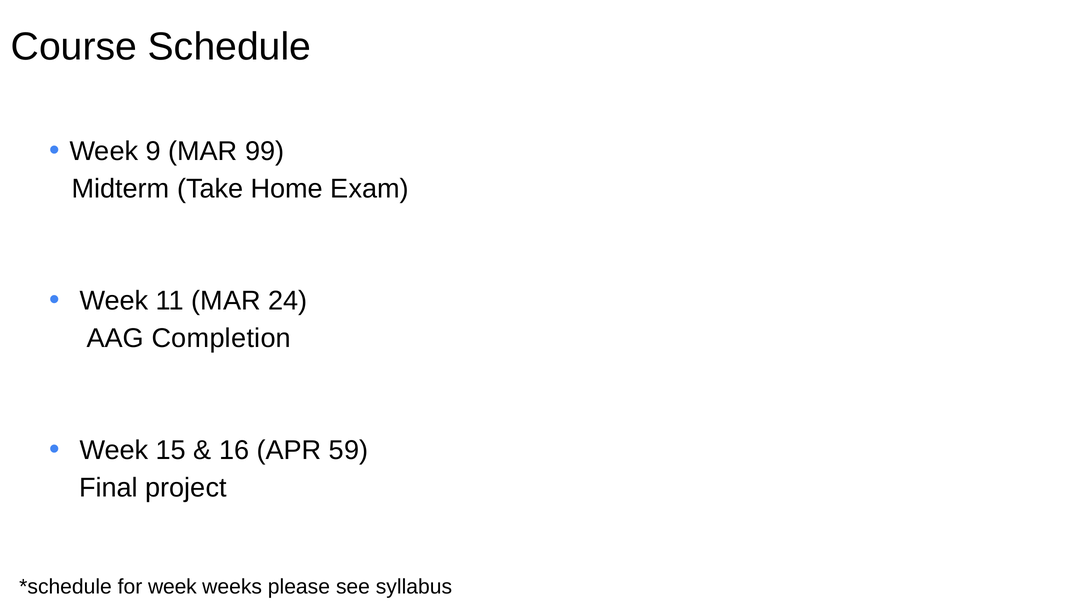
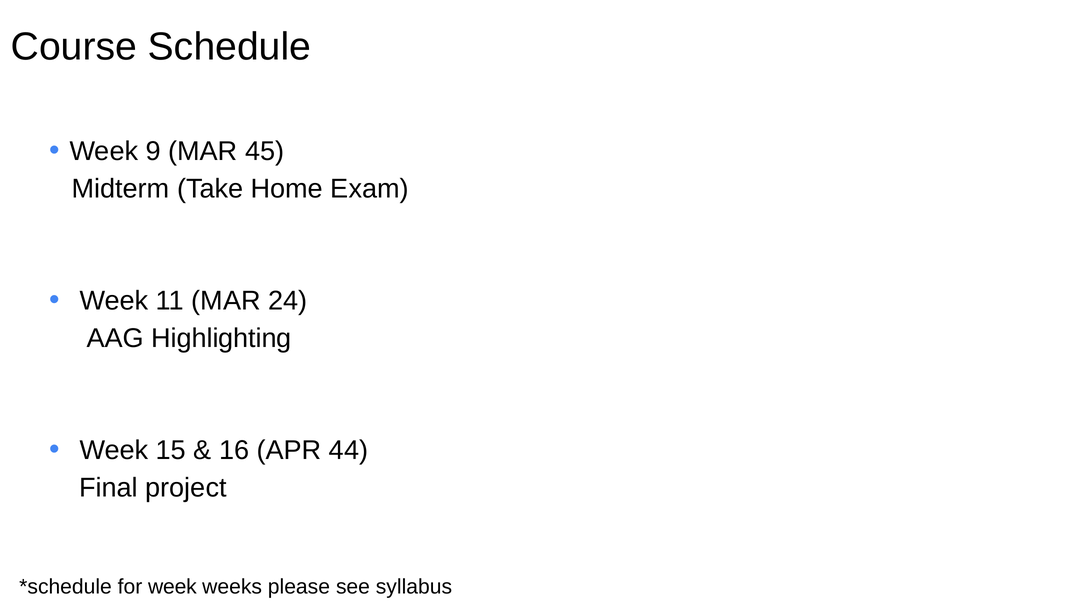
99: 99 -> 45
Completion: Completion -> Highlighting
59: 59 -> 44
